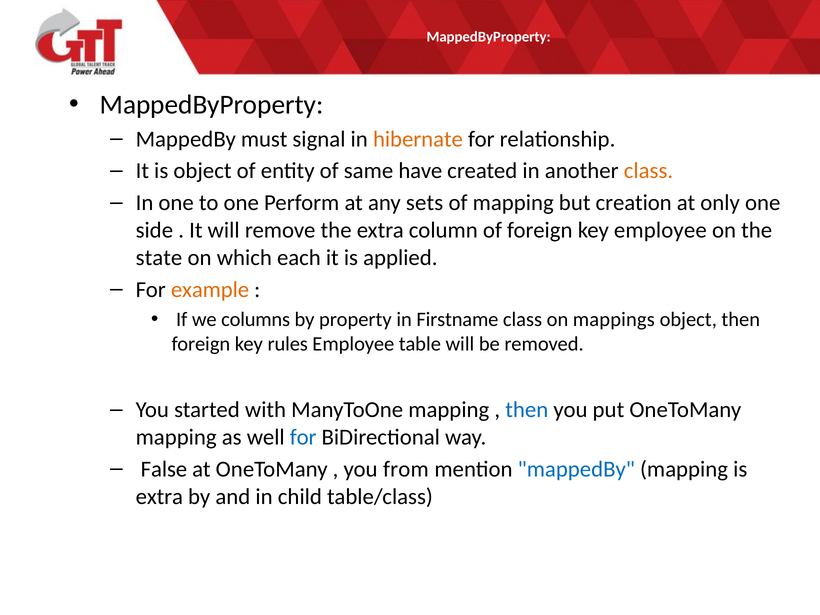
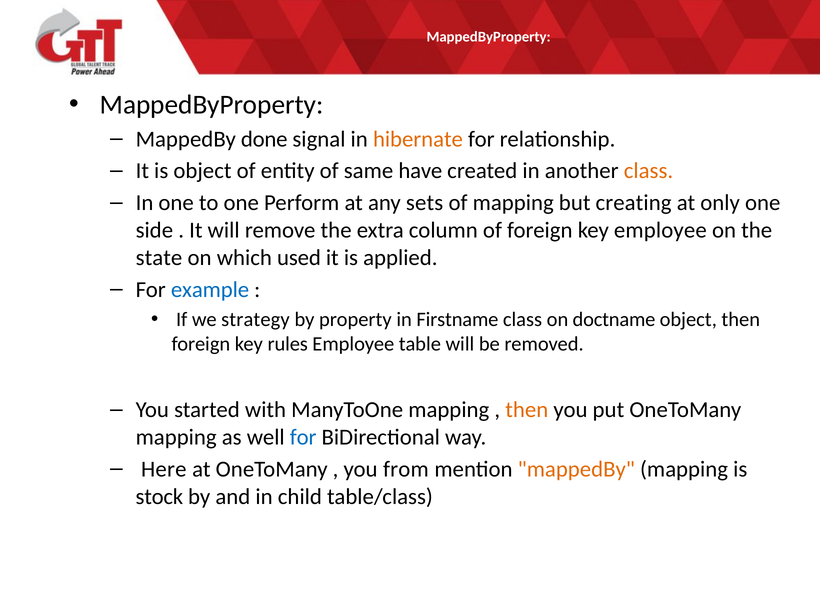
must: must -> done
creation: creation -> creating
each: each -> used
example colour: orange -> blue
columns: columns -> strategy
mappings: mappings -> doctname
then at (527, 410) colour: blue -> orange
False: False -> Here
mappedBy at (576, 469) colour: blue -> orange
extra at (159, 496): extra -> stock
